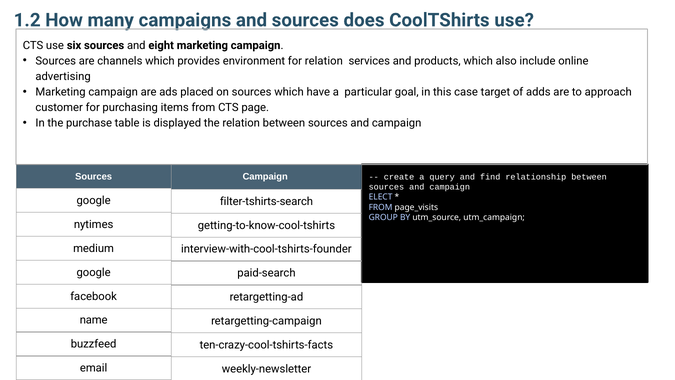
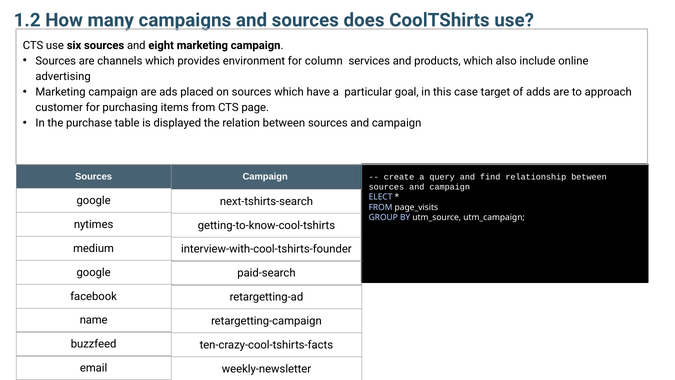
for relation: relation -> column
filter-tshirts-search: filter-tshirts-search -> next-tshirts-search
